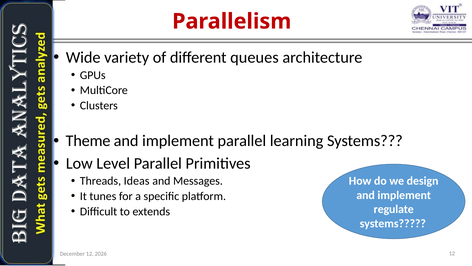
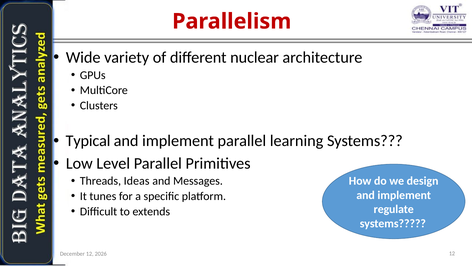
queues: queues -> nuclear
Theme: Theme -> Typical
